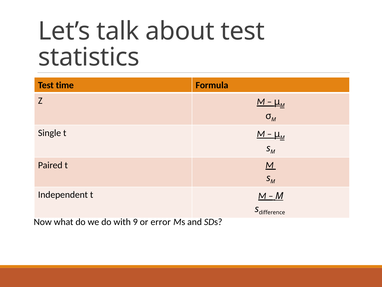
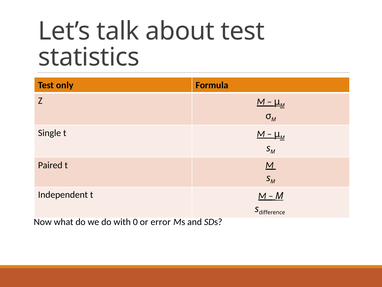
time: time -> only
9: 9 -> 0
